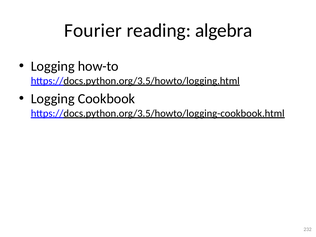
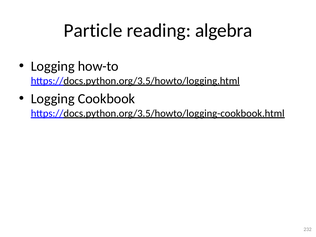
Fourier: Fourier -> Particle
